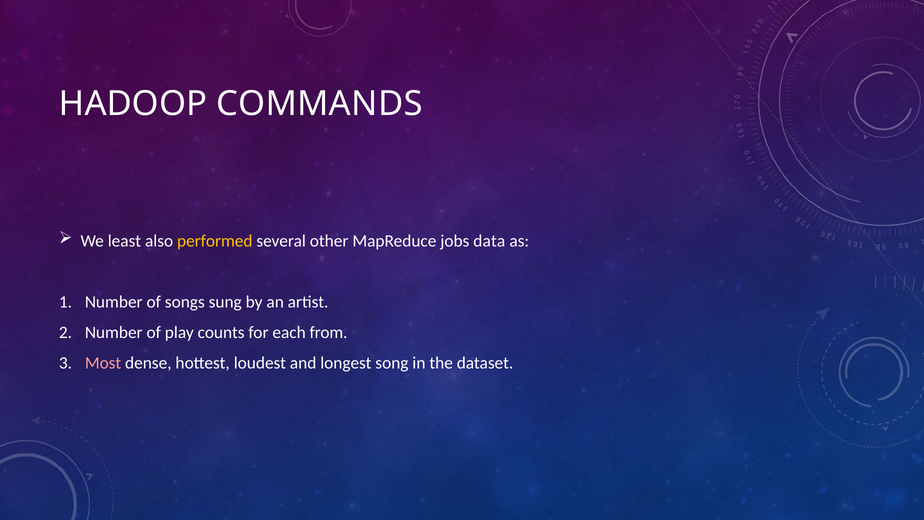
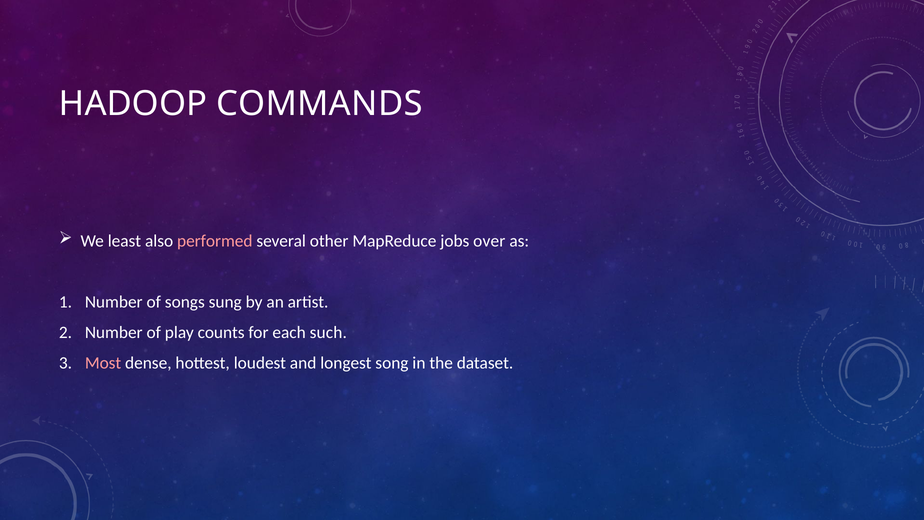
performed colour: yellow -> pink
data: data -> over
from: from -> such
